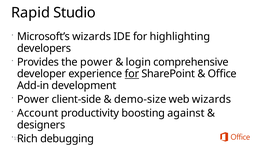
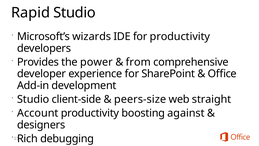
for highlighting: highlighting -> productivity
login: login -> from
for at (132, 74) underline: present -> none
Power at (33, 99): Power -> Studio
demo-size: demo-size -> peers-size
web wizards: wizards -> straight
